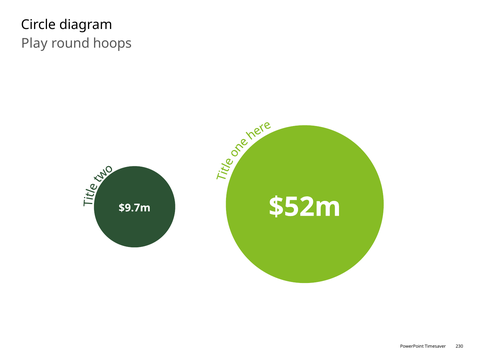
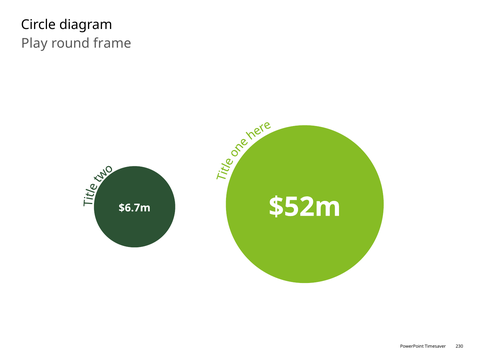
hoops: hoops -> frame
$9.7m: $9.7m -> $6.7m
